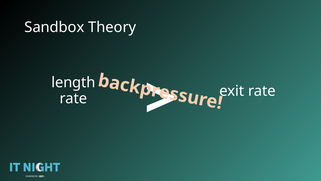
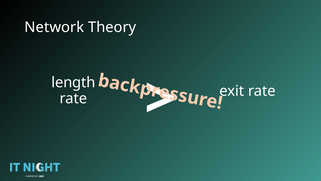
Sandbox: Sandbox -> Network
